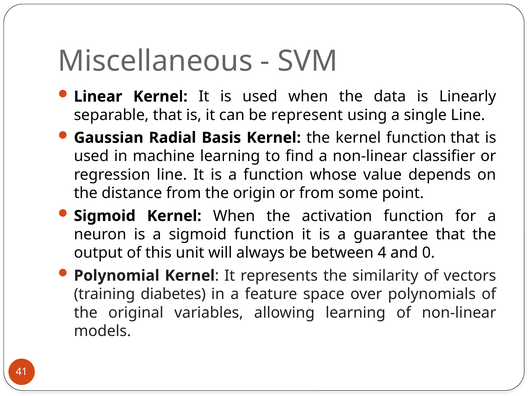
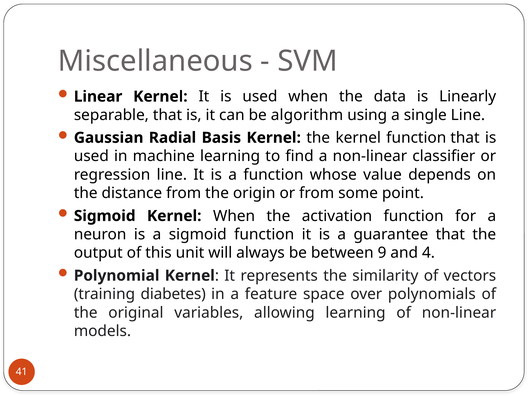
represent: represent -> algorithm
4: 4 -> 9
0: 0 -> 4
